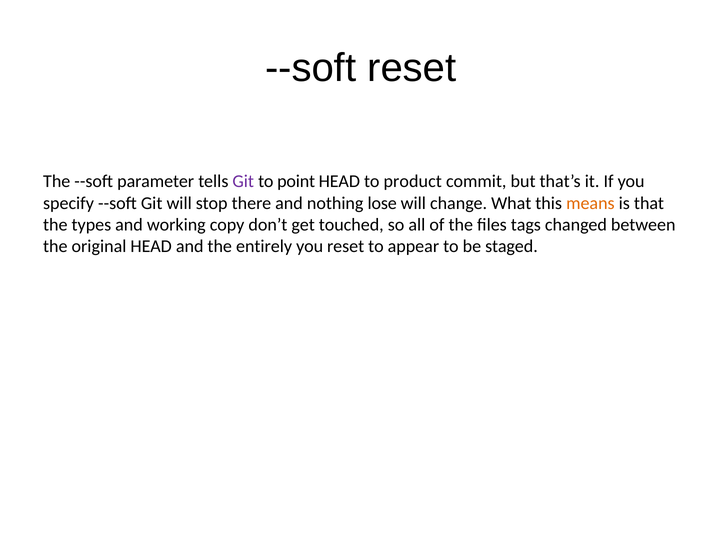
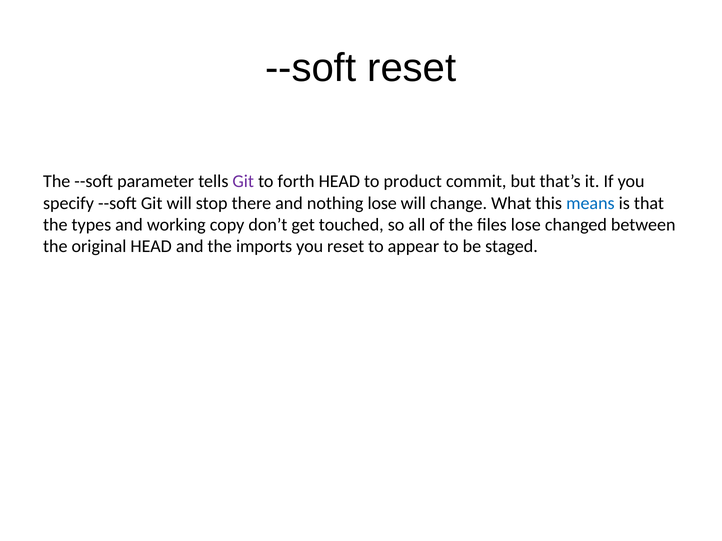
point: point -> forth
means colour: orange -> blue
files tags: tags -> lose
entirely: entirely -> imports
